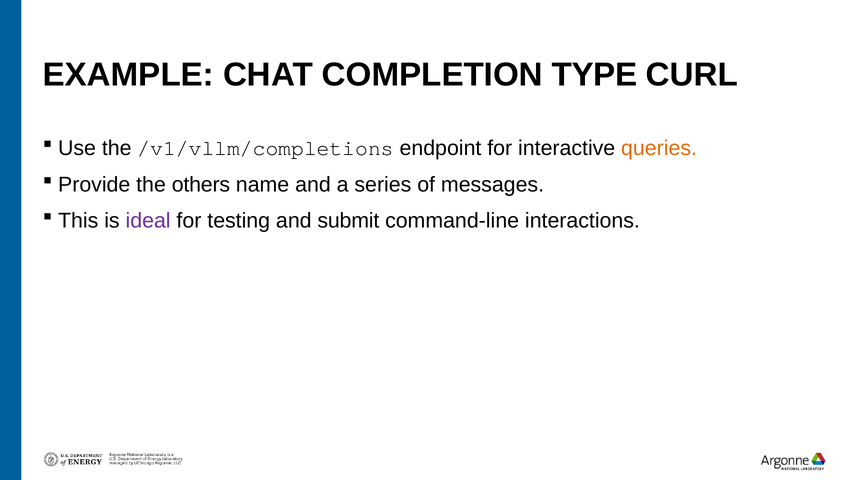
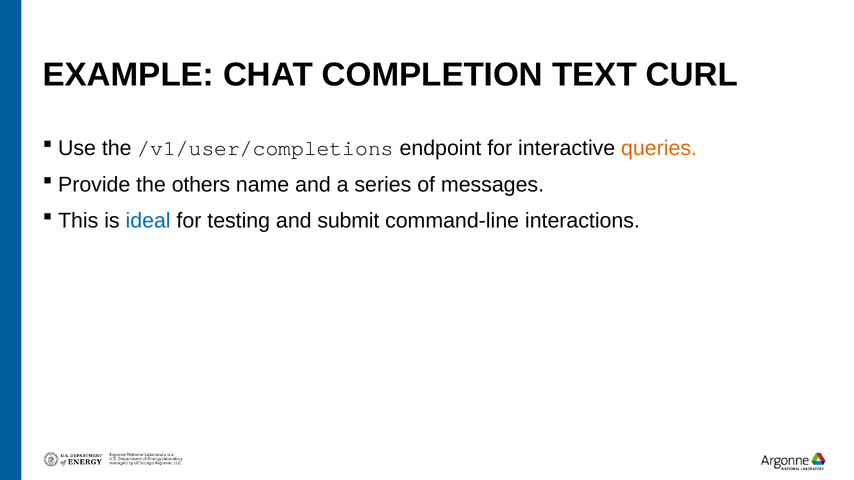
TYPE: TYPE -> TEXT
/v1/vllm/completions: /v1/vllm/completions -> /v1/user/completions
ideal colour: purple -> blue
